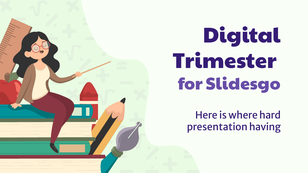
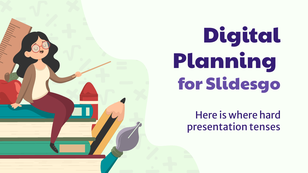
Trimester: Trimester -> Planning
having: having -> tenses
